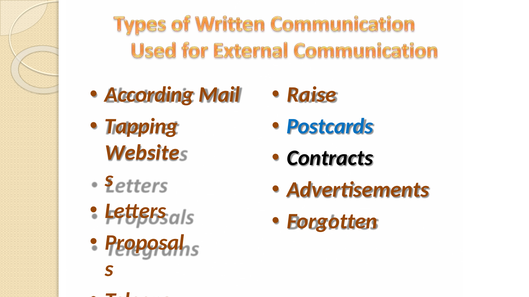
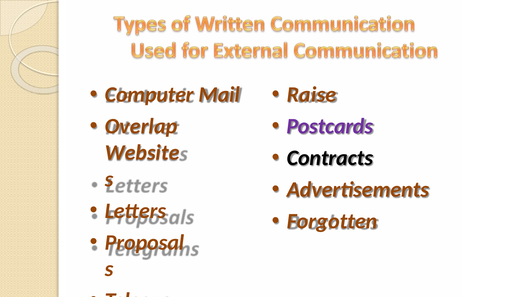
According: According -> Computer
Tapping: Tapping -> Overlap
Postcards colour: blue -> purple
